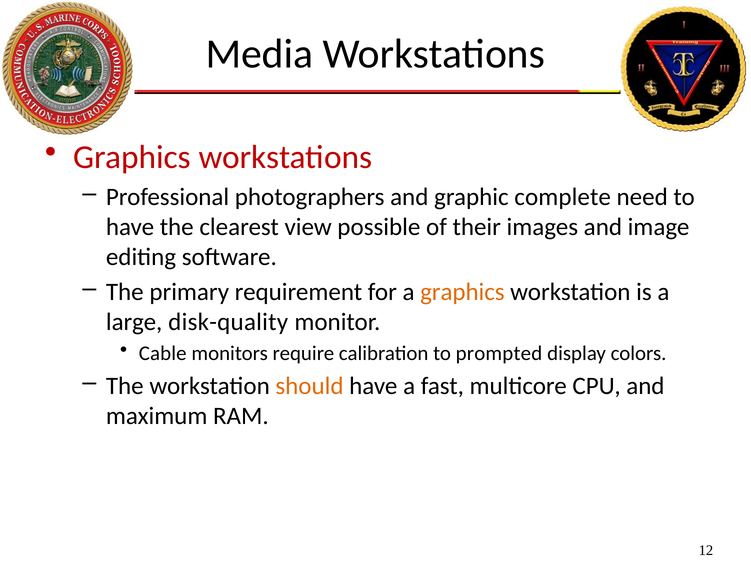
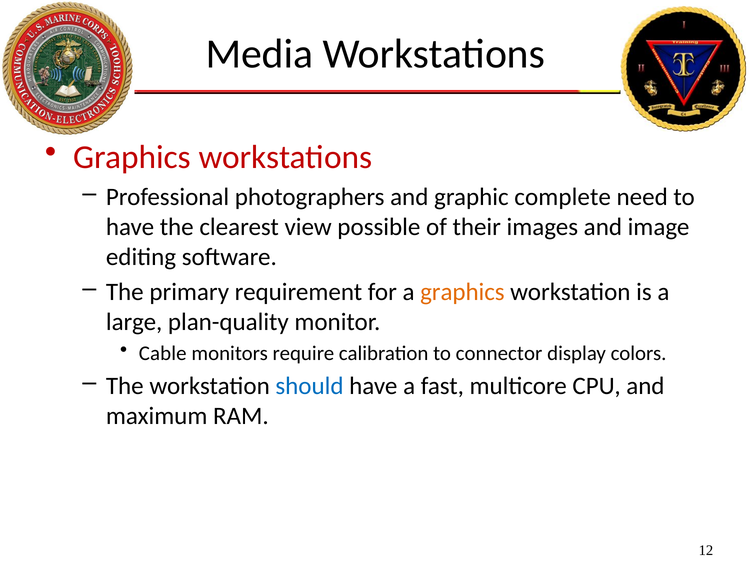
disk-quality: disk-quality -> plan-quality
prompted: prompted -> connector
should colour: orange -> blue
